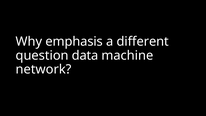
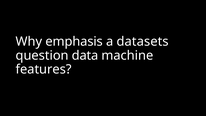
different: different -> datasets
network: network -> features
